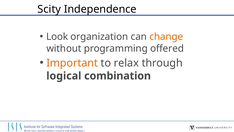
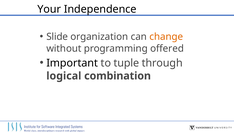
Scity: Scity -> Your
Look: Look -> Slide
Important colour: orange -> black
relax: relax -> tuple
